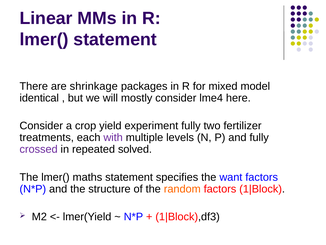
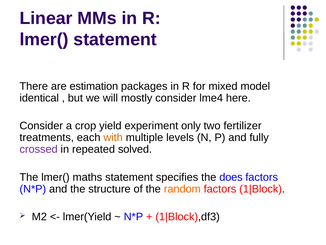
shrinkage: shrinkage -> estimation
experiment fully: fully -> only
with colour: purple -> orange
want: want -> does
